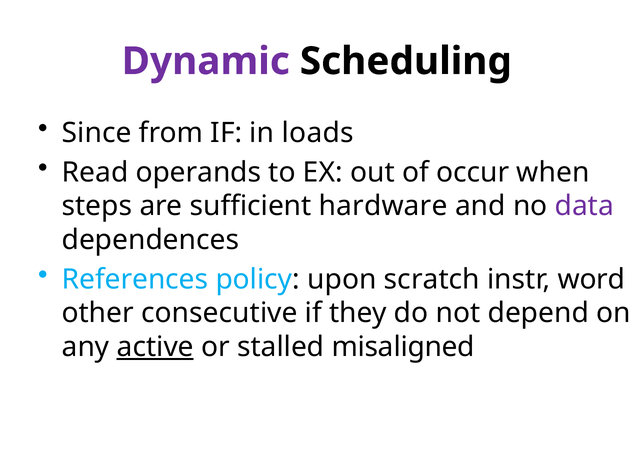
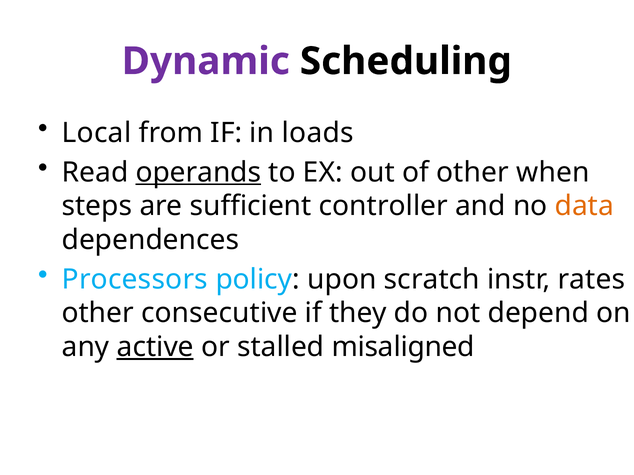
Since: Since -> Local
operands underline: none -> present
of occur: occur -> other
hardware: hardware -> controller
data colour: purple -> orange
References: References -> Processors
word: word -> rates
